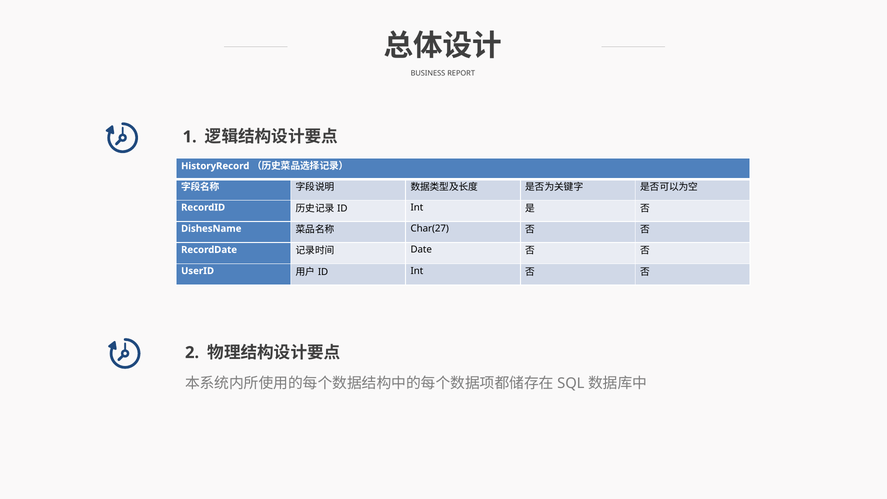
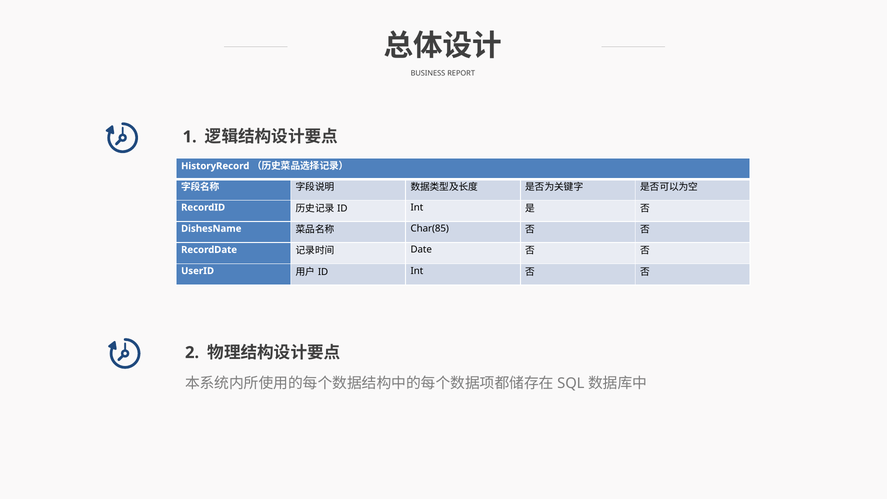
Char(27: Char(27 -> Char(85
